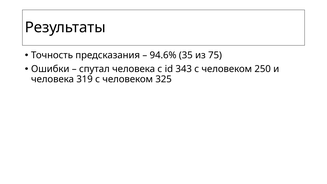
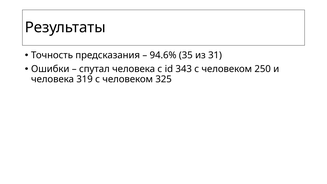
75: 75 -> 31
